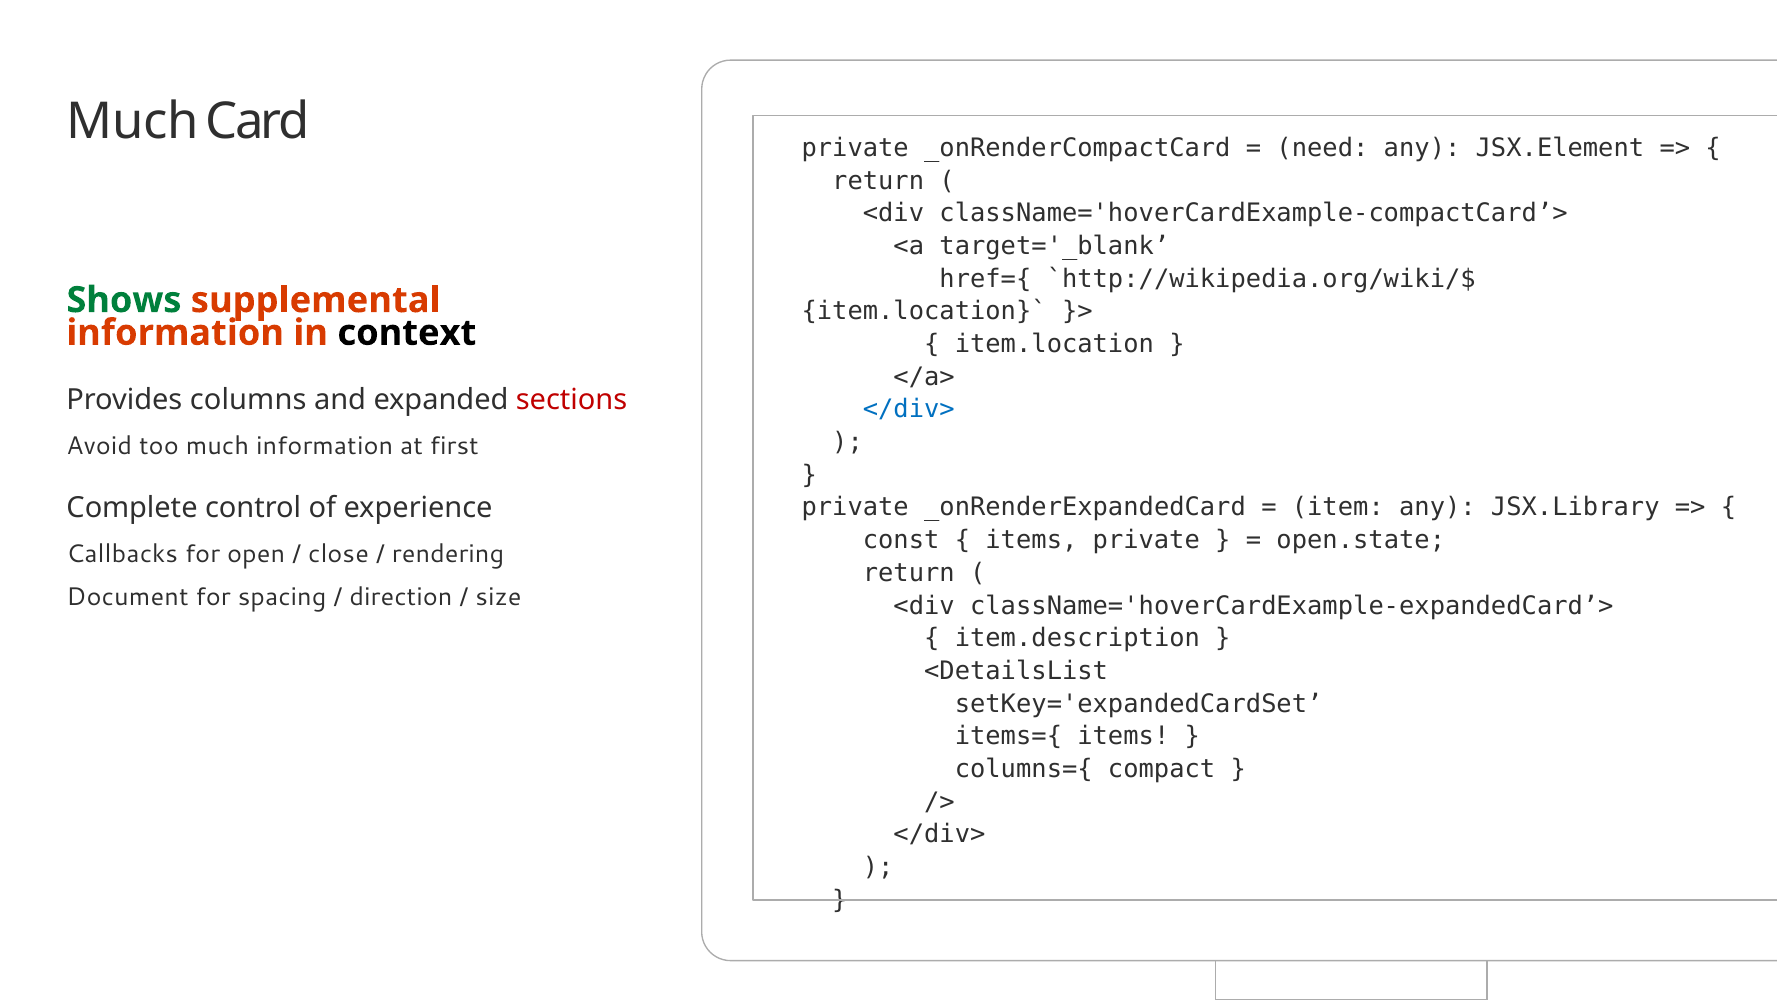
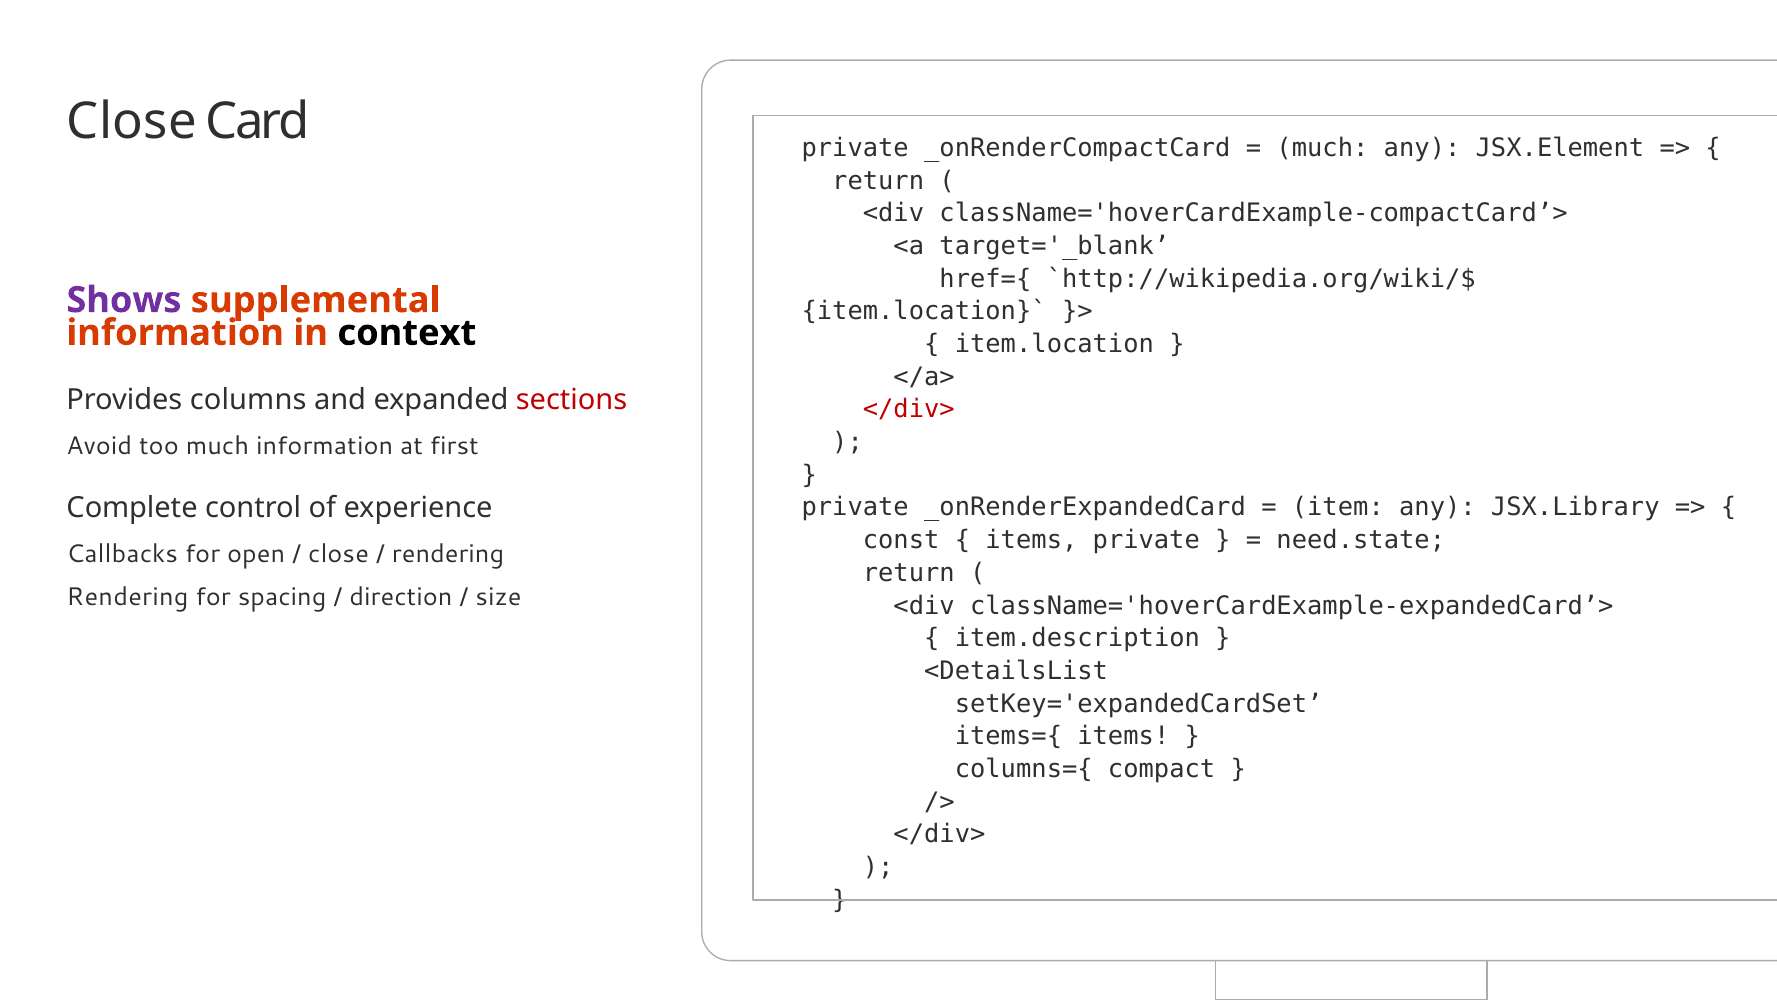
Much at (132, 122): Much -> Close
need at (1322, 148): need -> much
Shows colour: green -> purple
</div> at (909, 409) colour: blue -> red
open.state: open.state -> need.state
Document at (128, 597): Document -> Rendering
